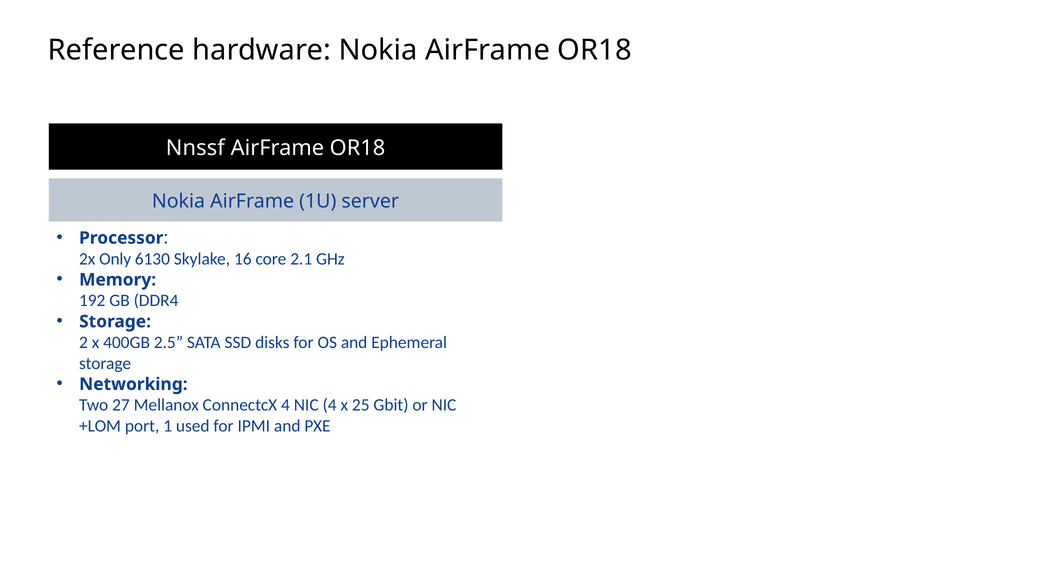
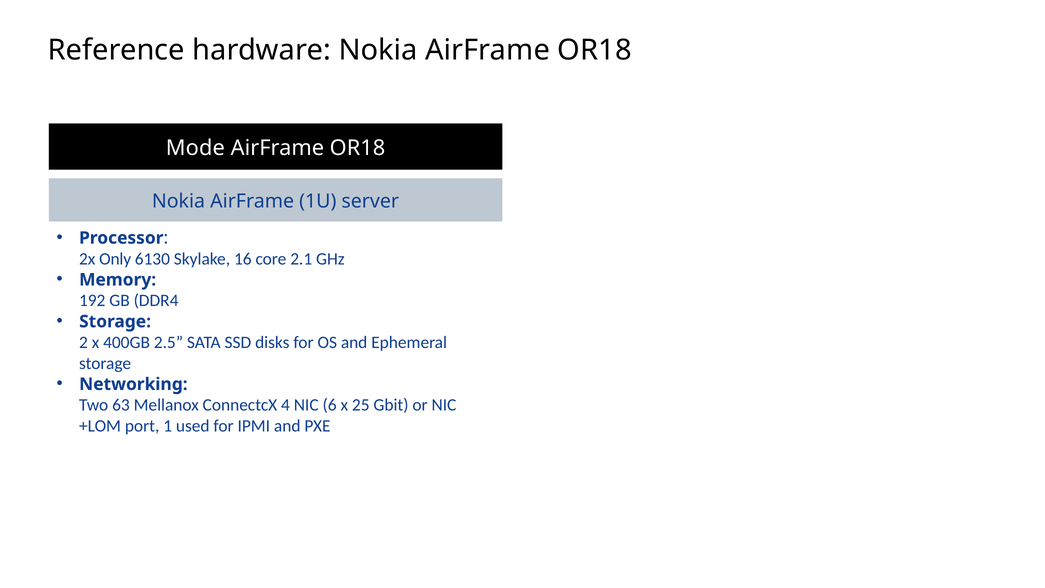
Nnssf: Nnssf -> Mode
27: 27 -> 63
NIC 4: 4 -> 6
